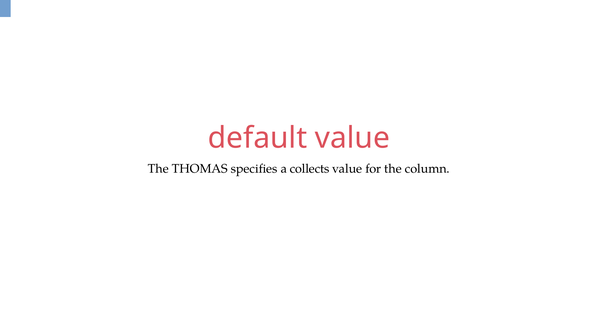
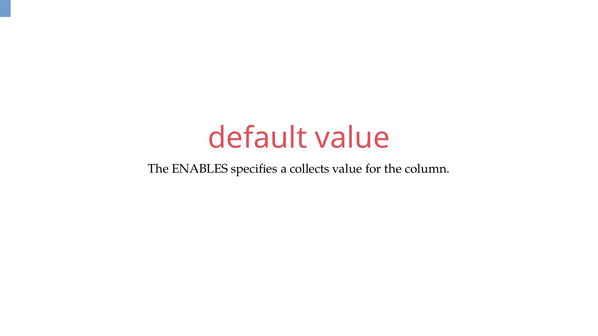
THOMAS: THOMAS -> ENABLES
